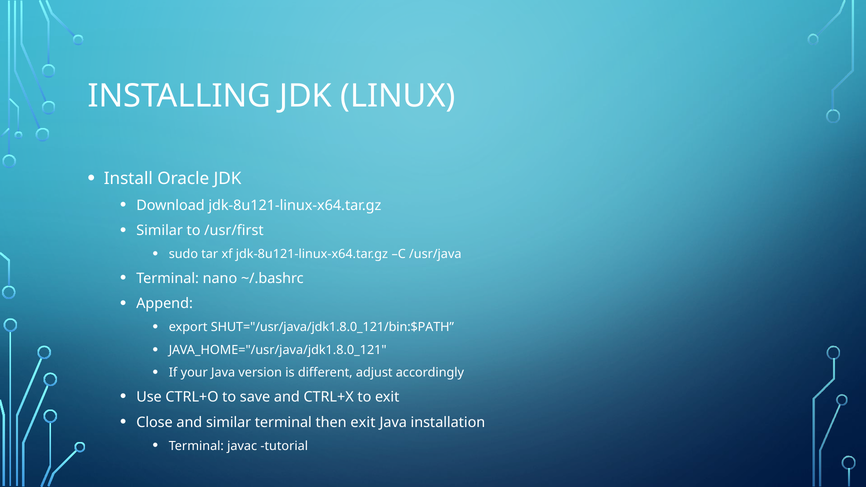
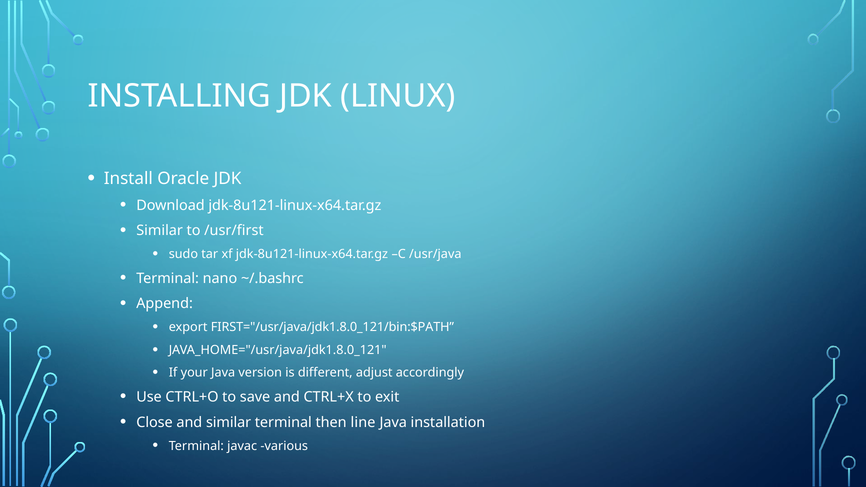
SHUT="/usr/java/jdk1.8.0_121/bin:$PATH: SHUT="/usr/java/jdk1.8.0_121/bin:$PATH -> FIRST="/usr/java/jdk1.8.0_121/bin:$PATH
then exit: exit -> line
tutorial: tutorial -> various
